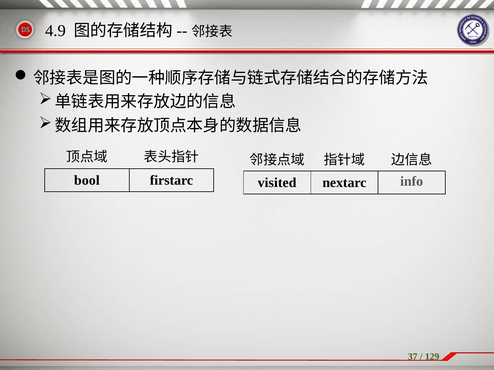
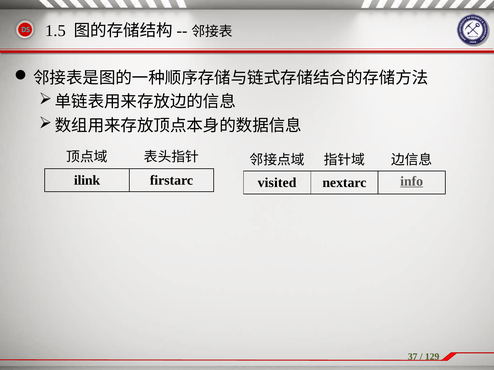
4.9: 4.9 -> 1.5
bool: bool -> ilink
info underline: none -> present
